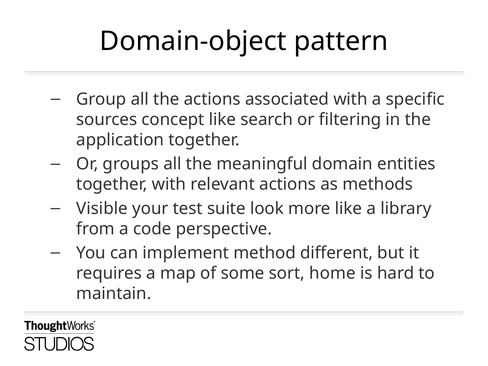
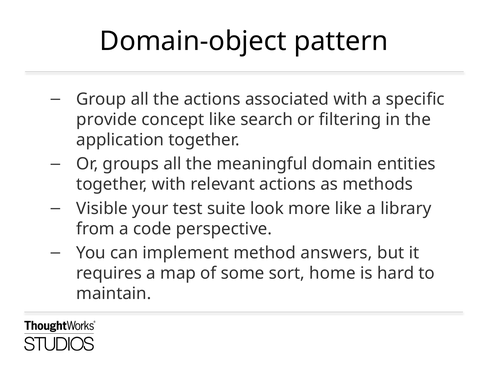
sources: sources -> provide
different: different -> answers
